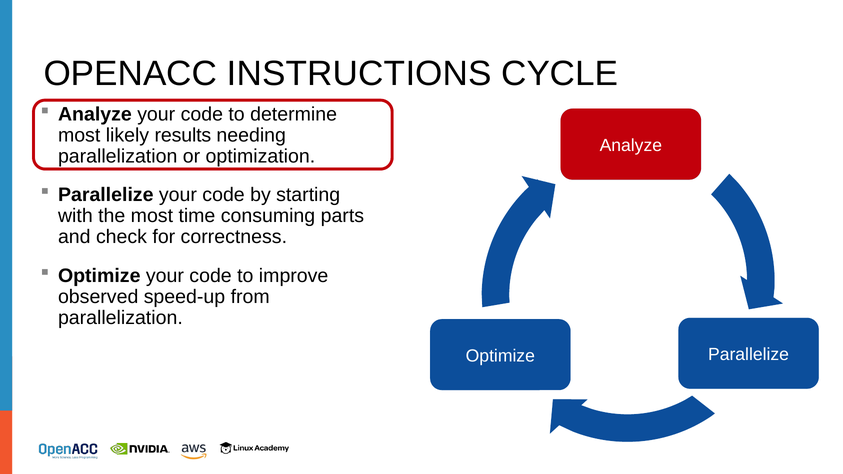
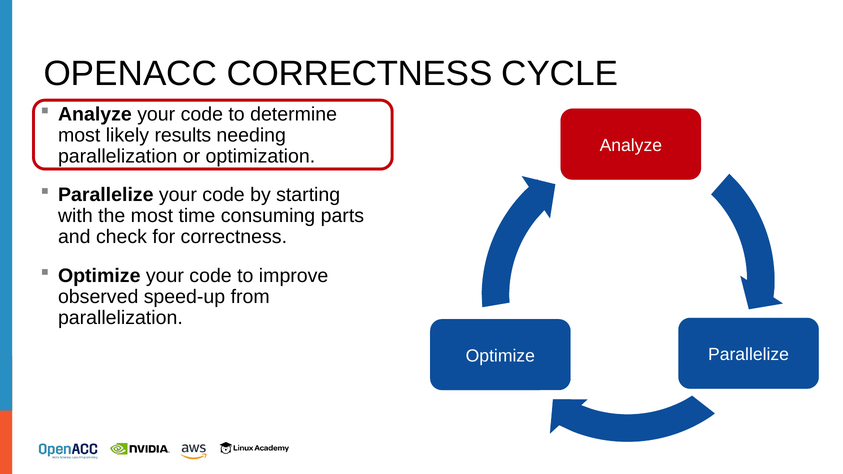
OPENACC INSTRUCTIONS: INSTRUCTIONS -> CORRECTNESS
